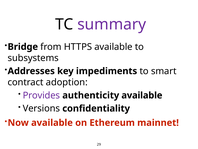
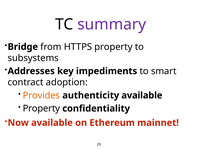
HTTPS available: available -> property
Provides colour: purple -> orange
Versions at (41, 108): Versions -> Property
